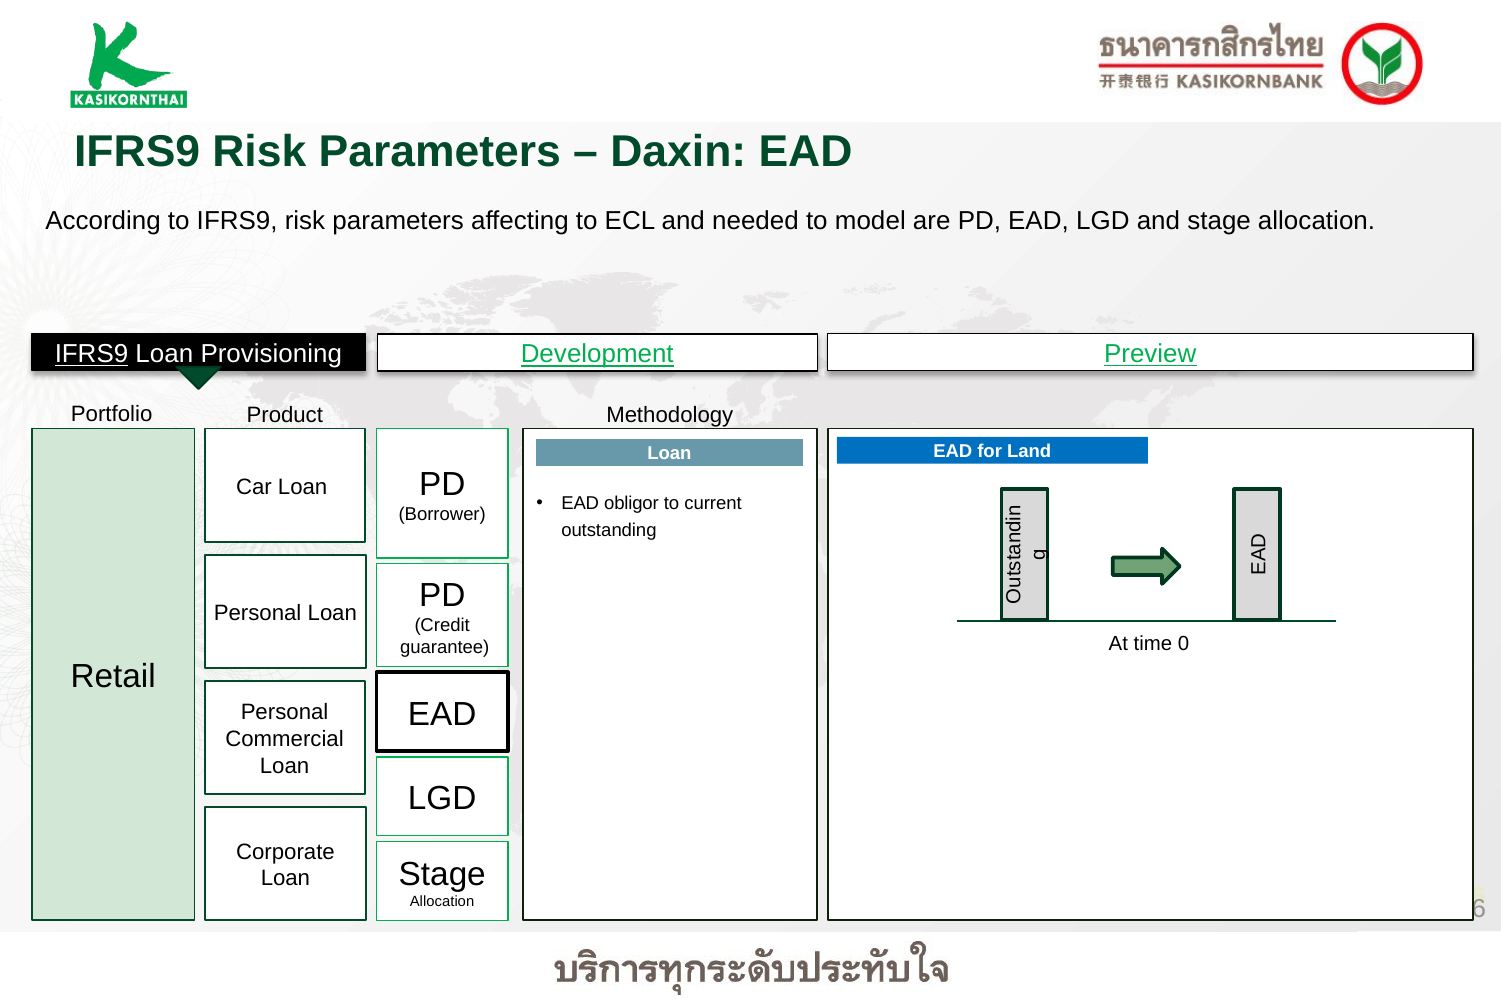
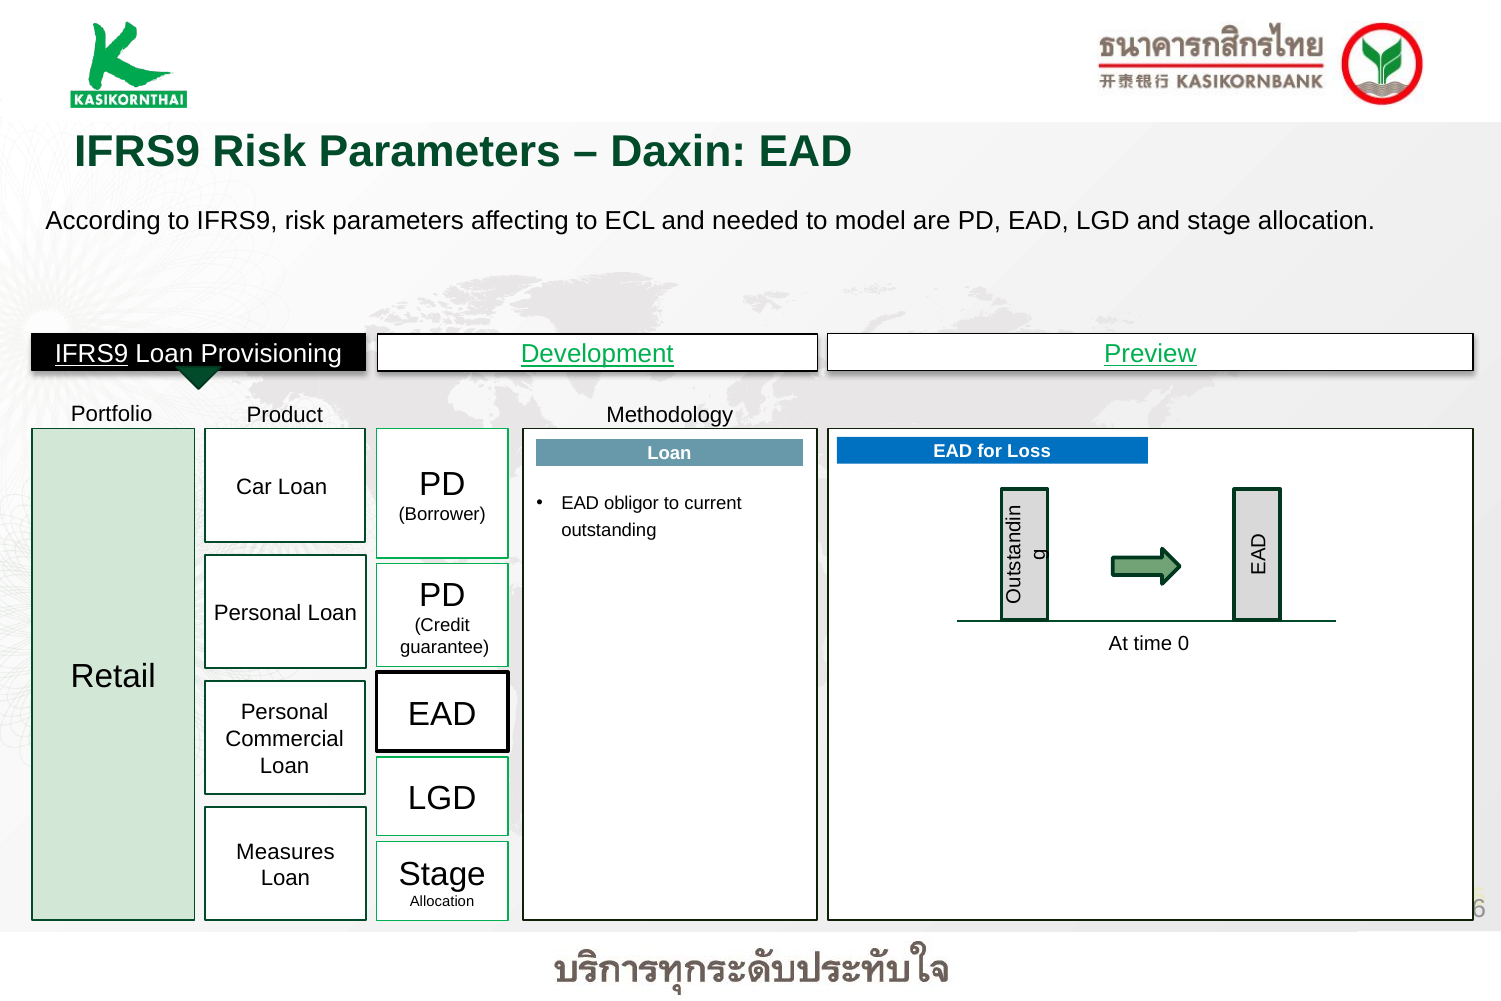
Land: Land -> Loss
Corporate: Corporate -> Measures
